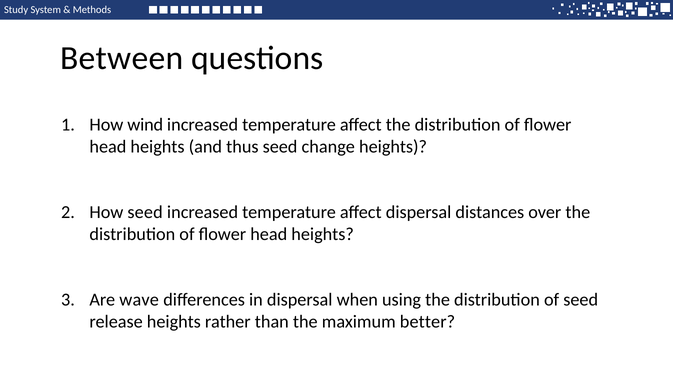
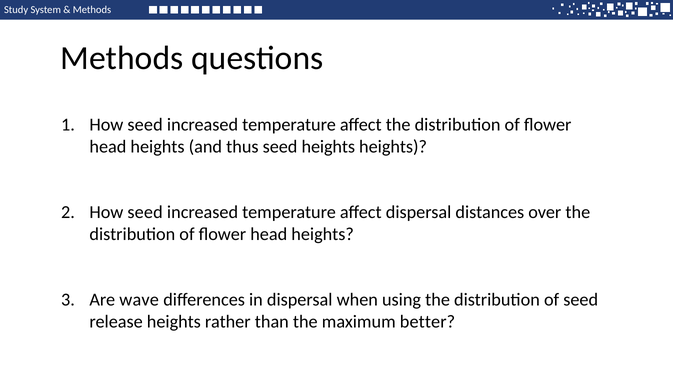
Between at (122, 58): Between -> Methods
wind at (145, 125): wind -> seed
seed change: change -> heights
